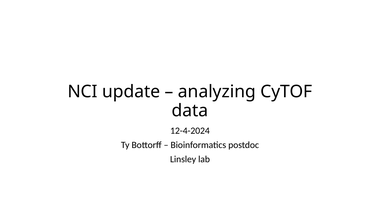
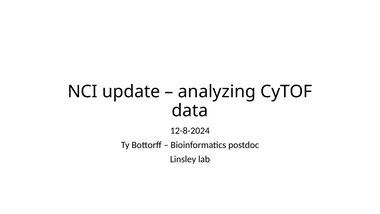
12-4-2024: 12-4-2024 -> 12-8-2024
